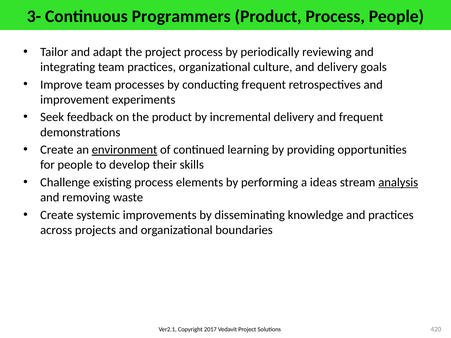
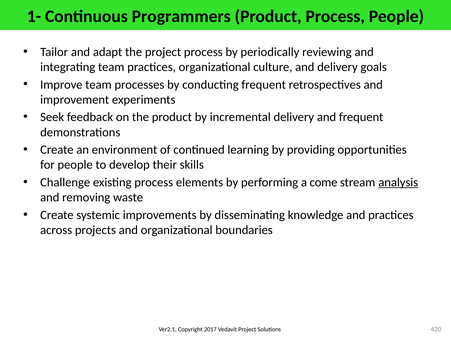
3-: 3- -> 1-
environment underline: present -> none
ideas: ideas -> come
